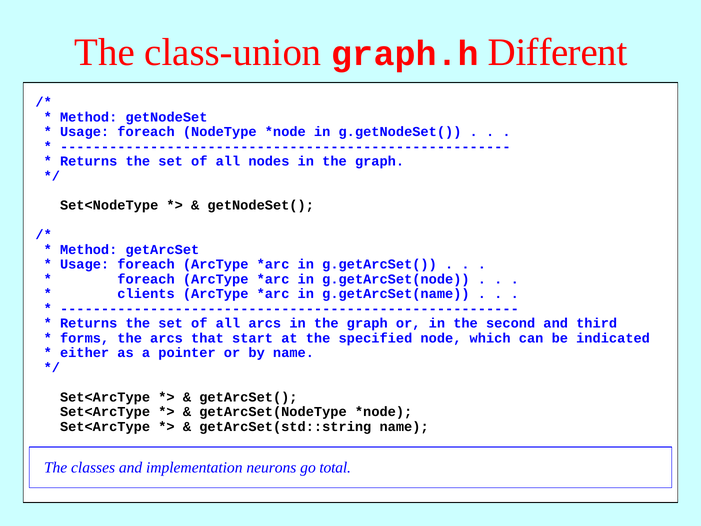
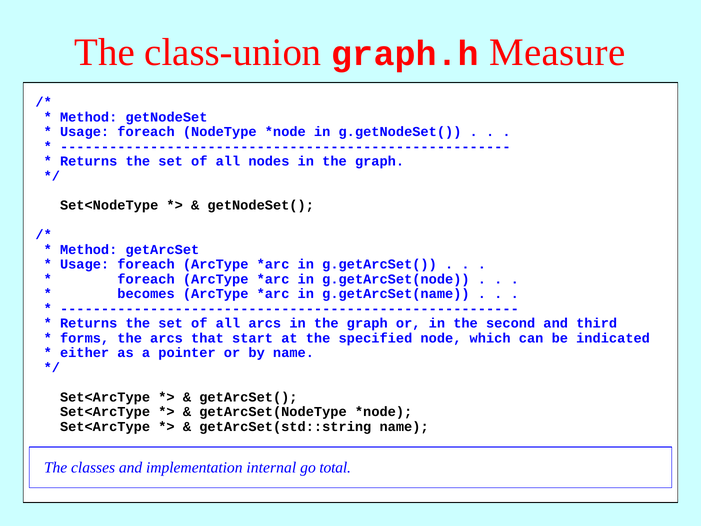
Different: Different -> Measure
clients: clients -> becomes
neurons: neurons -> internal
